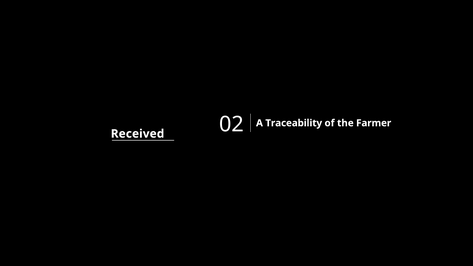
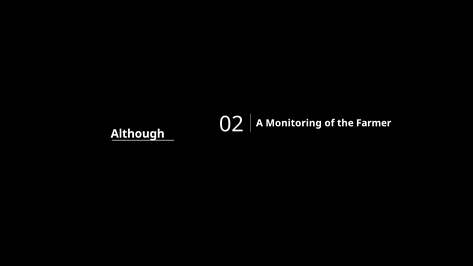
Traceability: Traceability -> Monitoring
Received: Received -> Although
